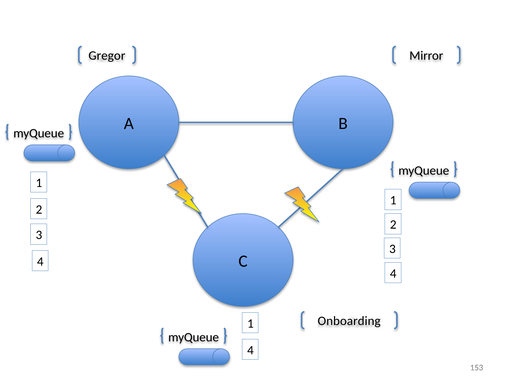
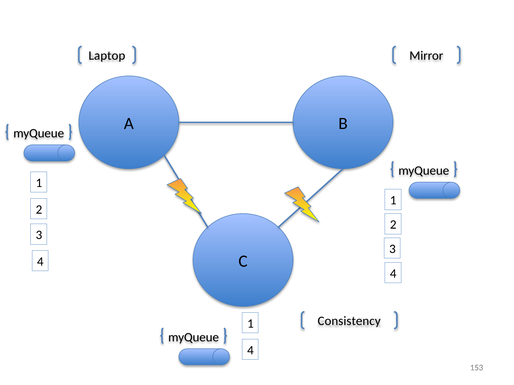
Gregor: Gregor -> Laptop
Onboarding: Onboarding -> Consistency
